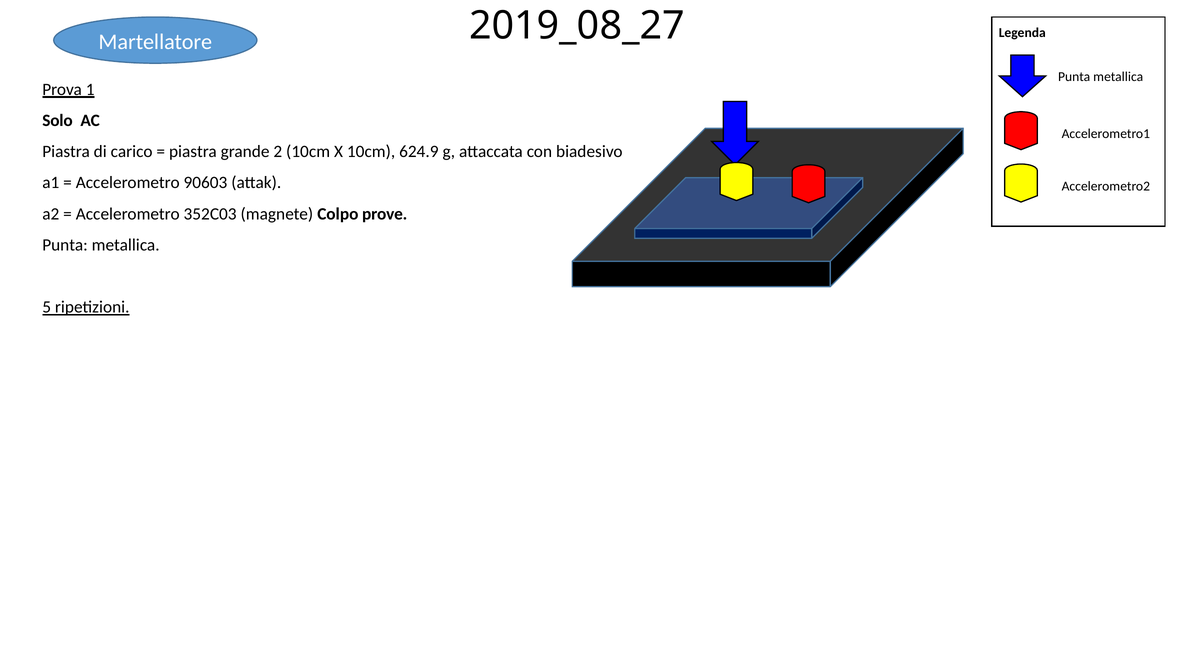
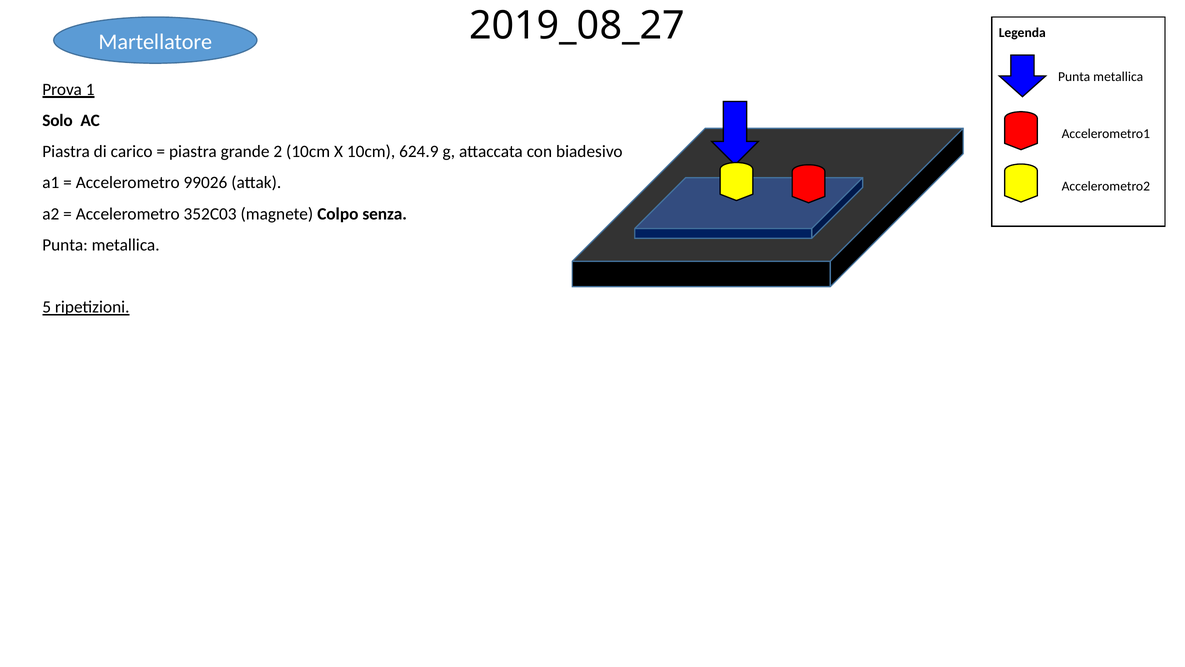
90603: 90603 -> 99026
prove: prove -> senza
